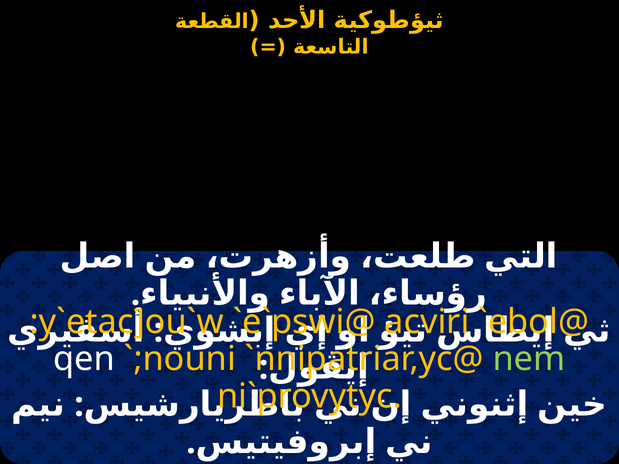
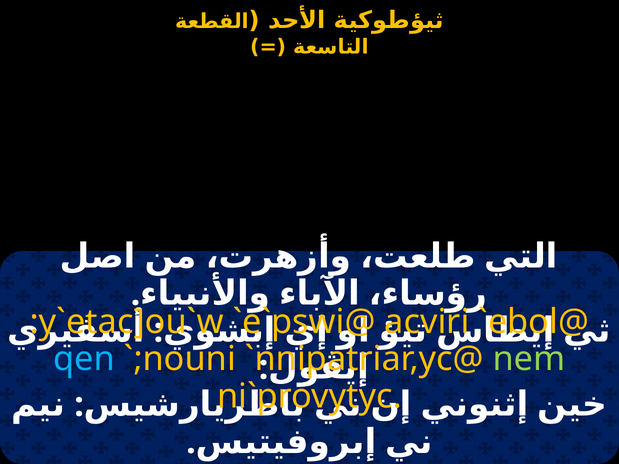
qen colour: white -> light blue
